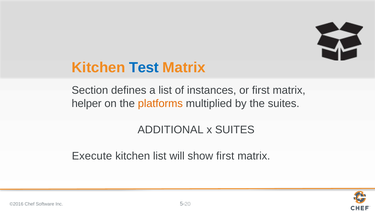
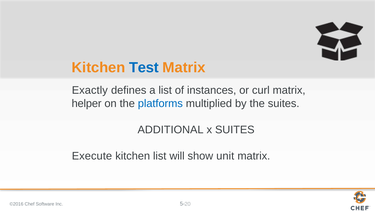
Section: Section -> Exactly
or first: first -> curl
platforms colour: orange -> blue
show first: first -> unit
